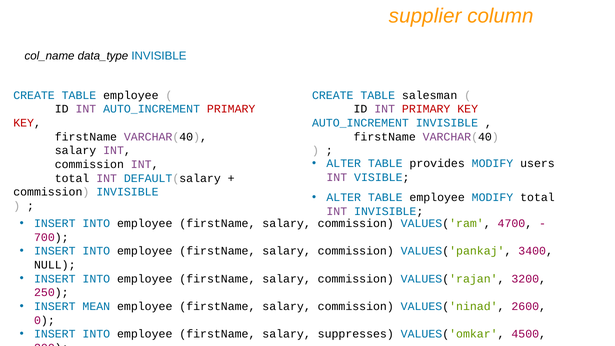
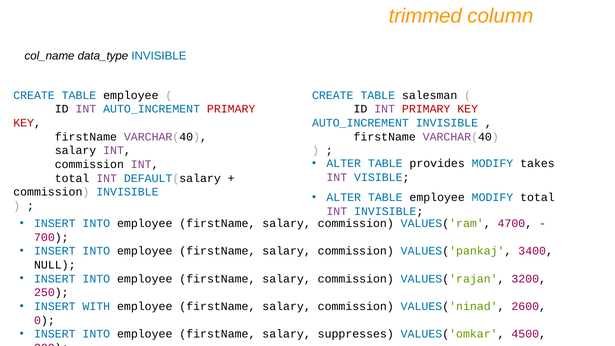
supplier: supplier -> trimmed
users: users -> takes
MEAN: MEAN -> WITH
